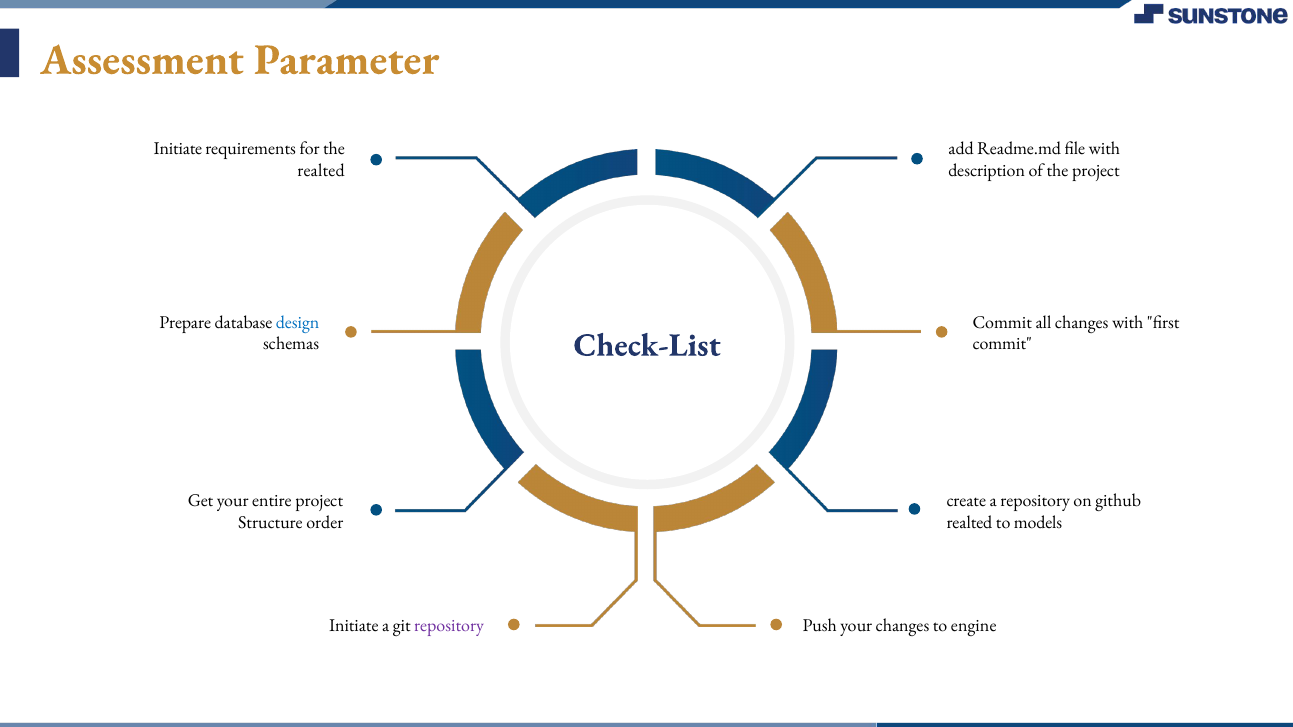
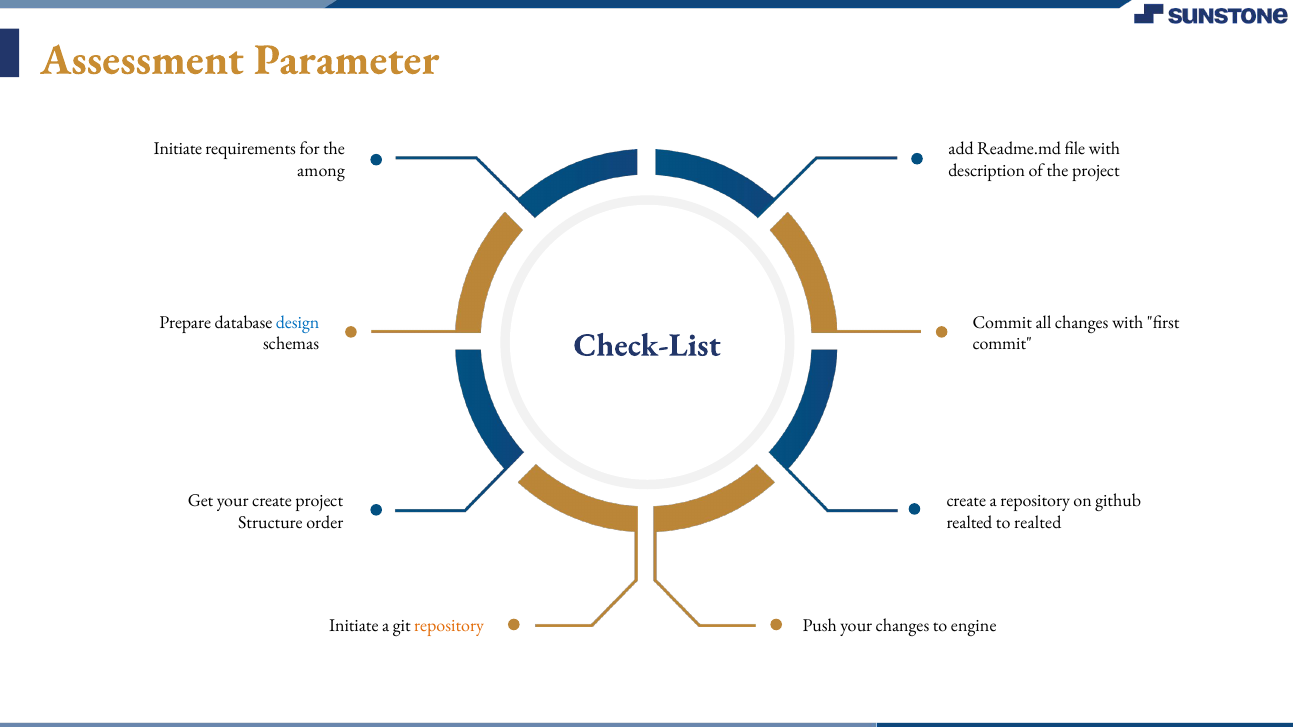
realted at (321, 171): realted -> among
your entire: entire -> create
to models: models -> realted
repository at (449, 626) colour: purple -> orange
